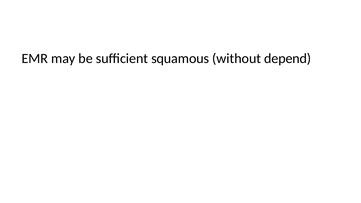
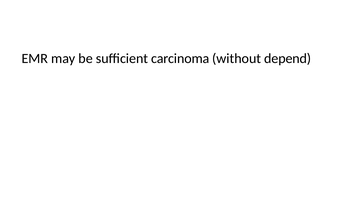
squamous: squamous -> carcinoma
